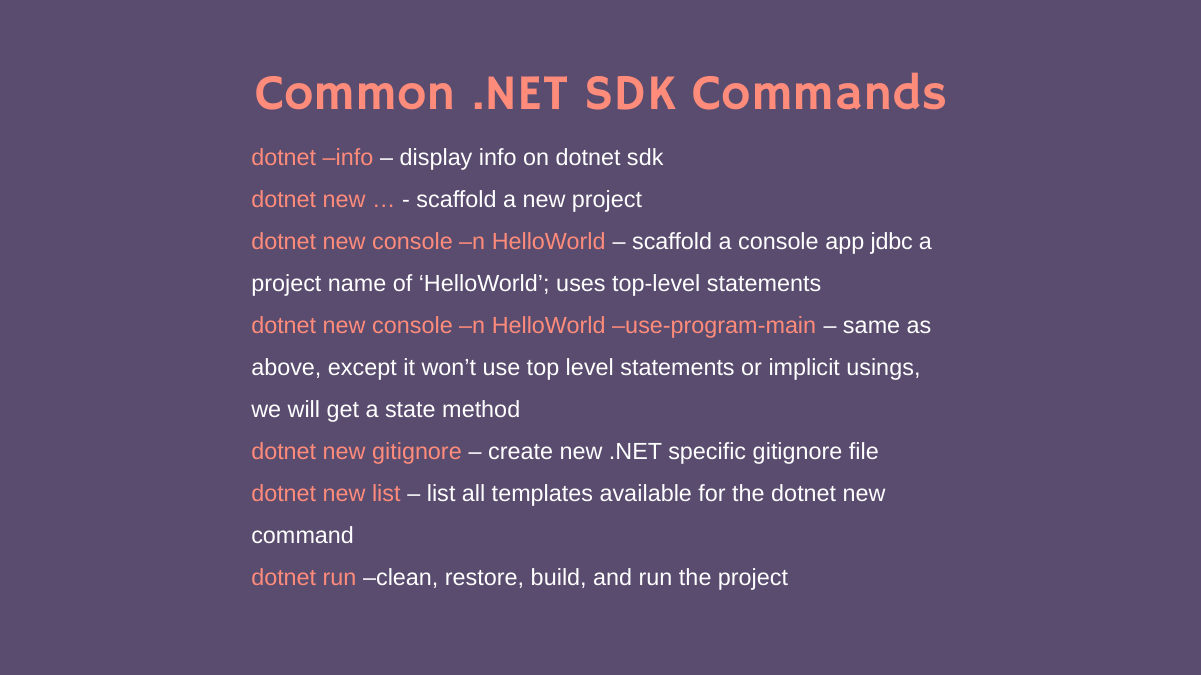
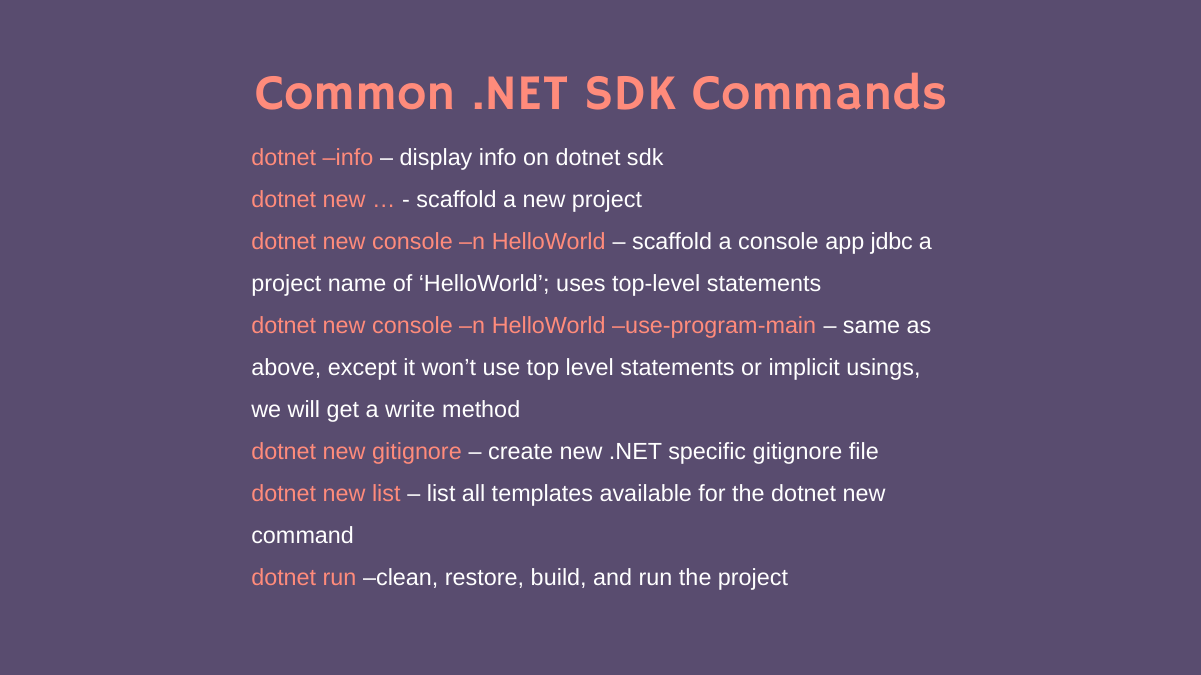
state: state -> write
